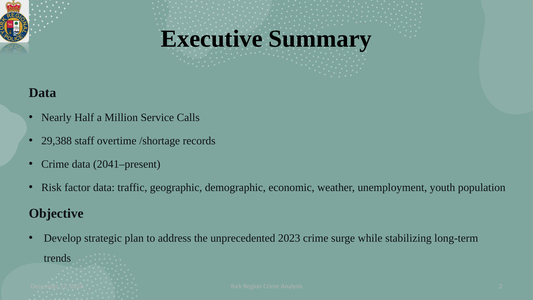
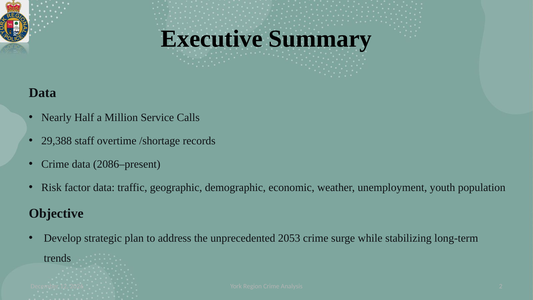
2041–present: 2041–present -> 2086–present
2023: 2023 -> 2053
